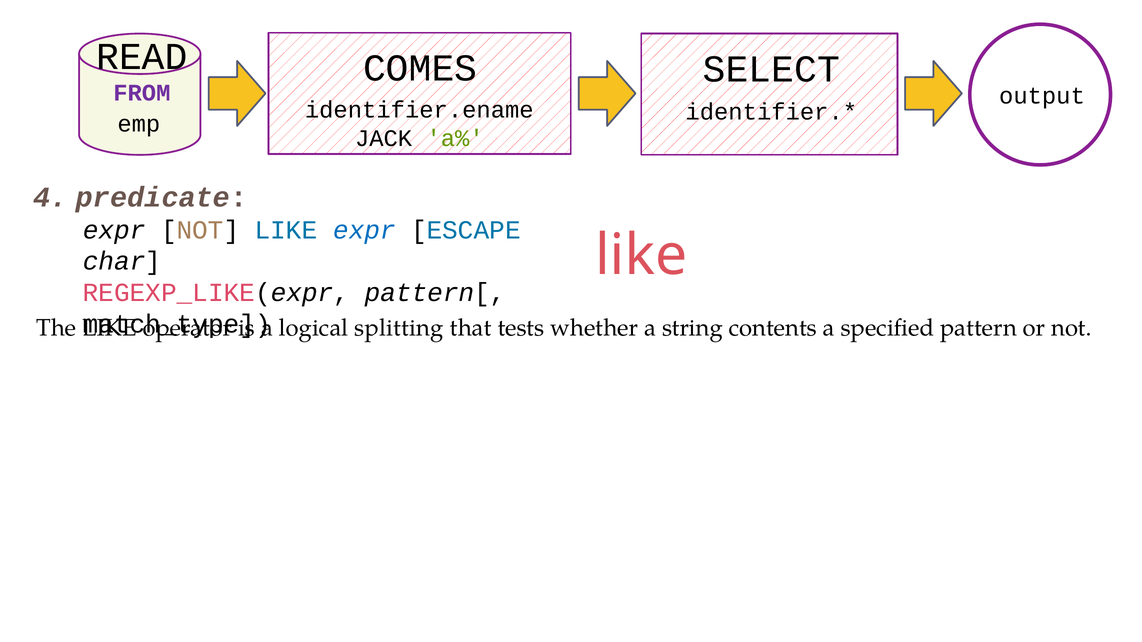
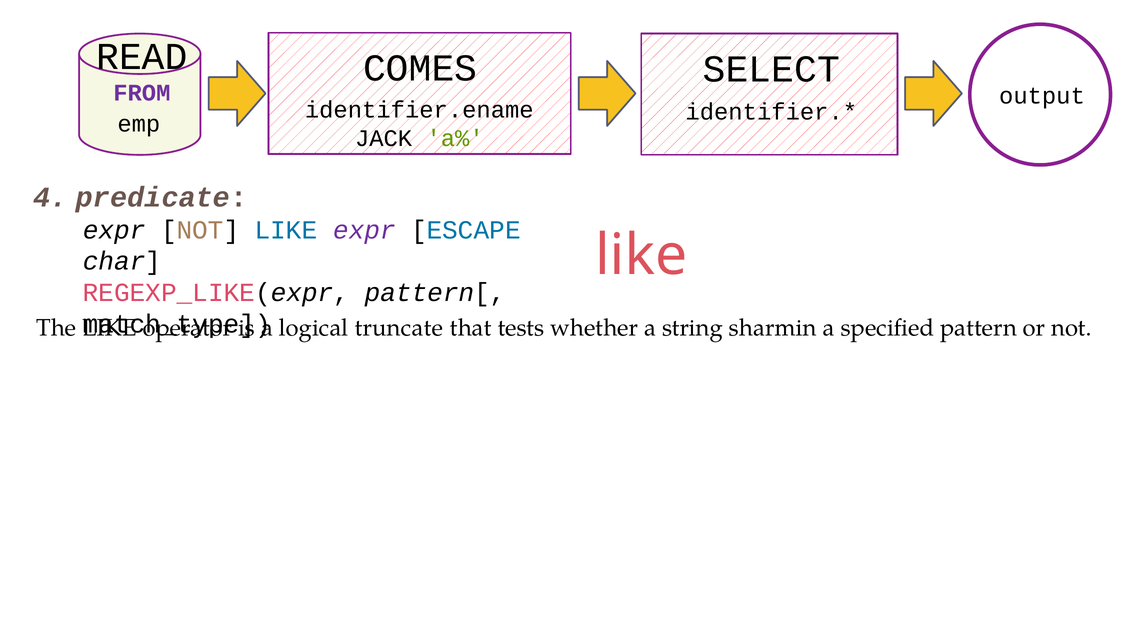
expr at (364, 230) colour: blue -> purple
splitting: splitting -> truncate
contents: contents -> sharmin
